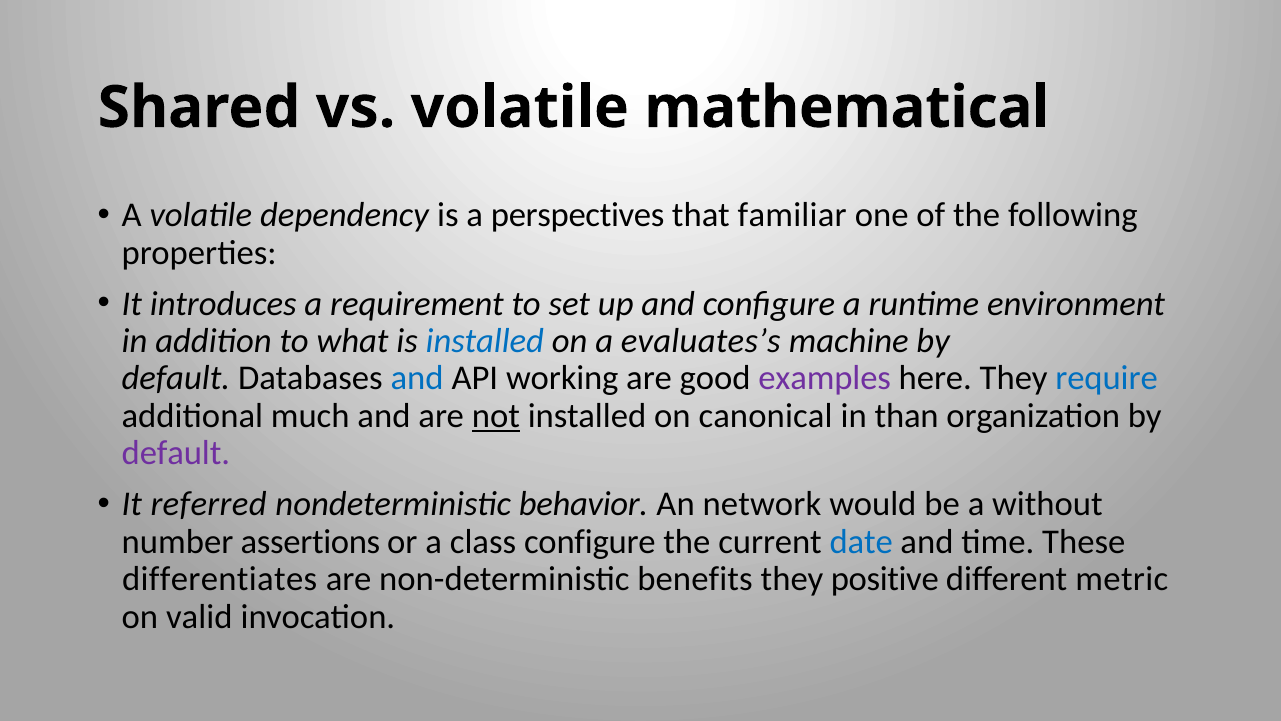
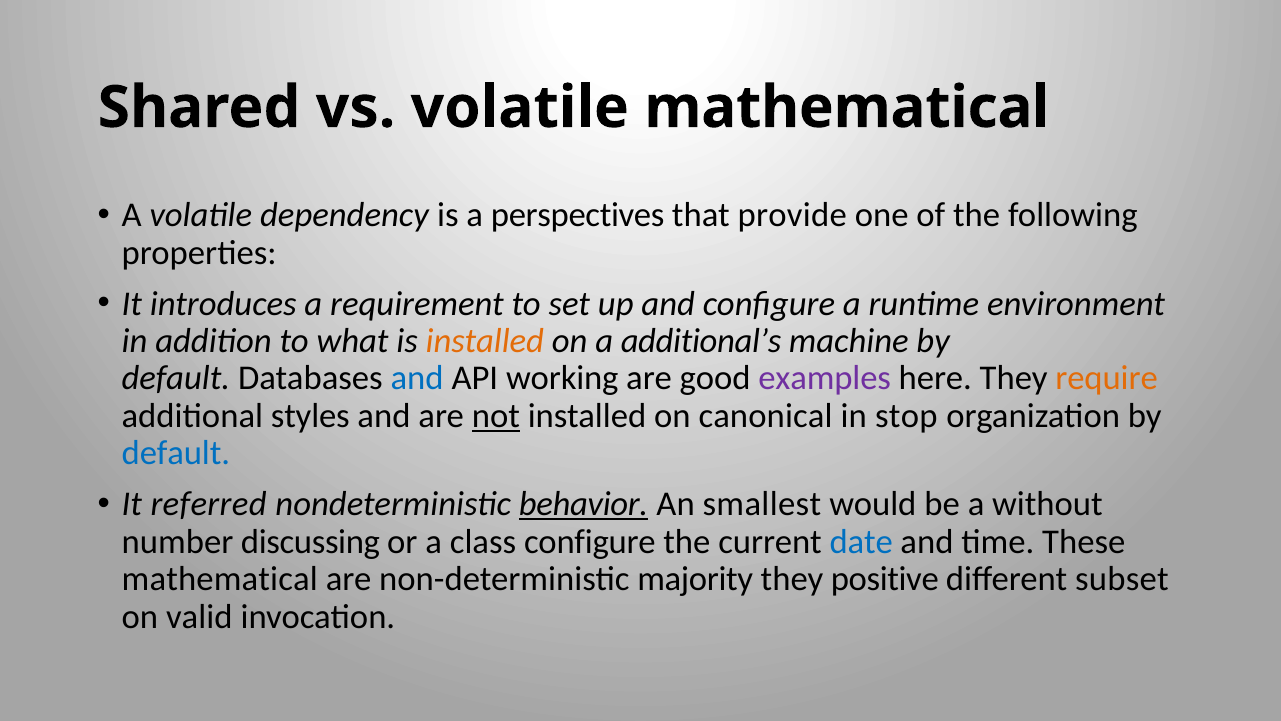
familiar: familiar -> provide
installed at (485, 341) colour: blue -> orange
evaluates’s: evaluates’s -> additional’s
require colour: blue -> orange
much: much -> styles
than: than -> stop
default at (176, 453) colour: purple -> blue
behavior underline: none -> present
network: network -> smallest
assertions: assertions -> discussing
differentiates at (220, 579): differentiates -> mathematical
benefits: benefits -> majority
metric: metric -> subset
